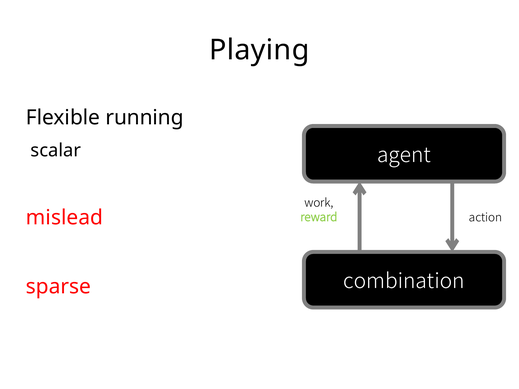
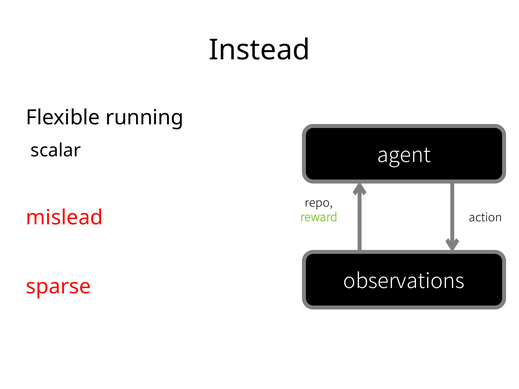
Playing: Playing -> Instead
work: work -> repo
combination: combination -> observations
